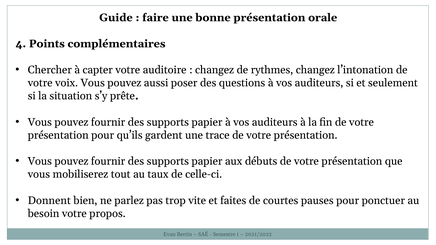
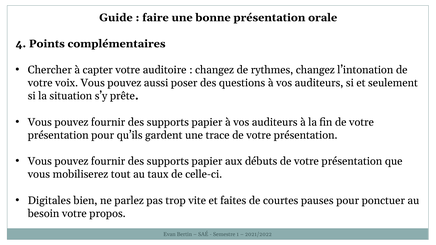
Donnent: Donnent -> Digitales
